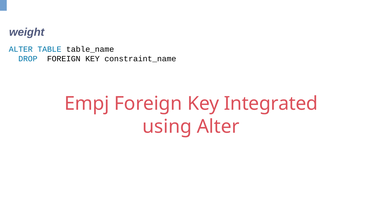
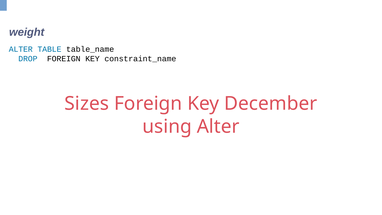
Empj: Empj -> Sizes
Integrated: Integrated -> December
